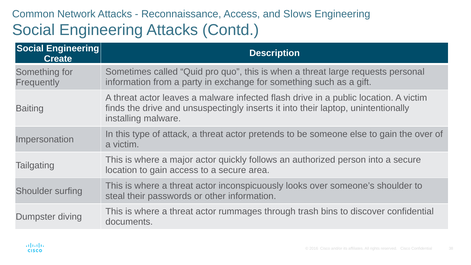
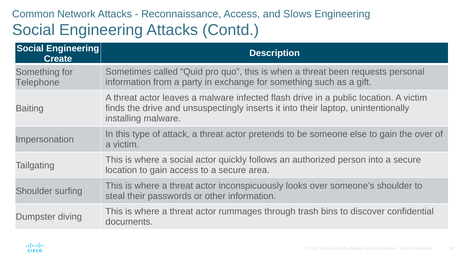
large: large -> been
Frequently: Frequently -> Telephone
a major: major -> social
